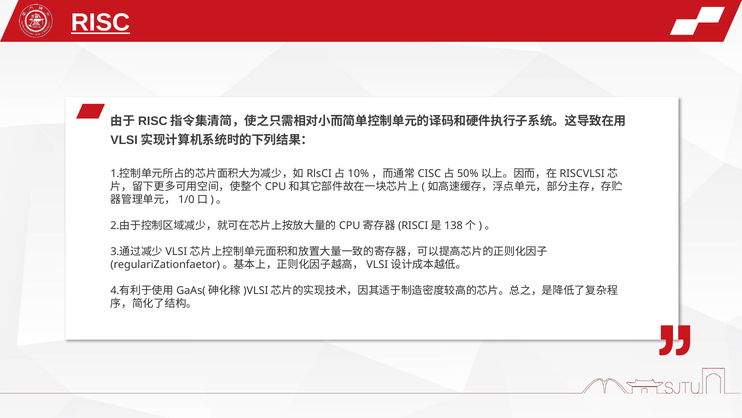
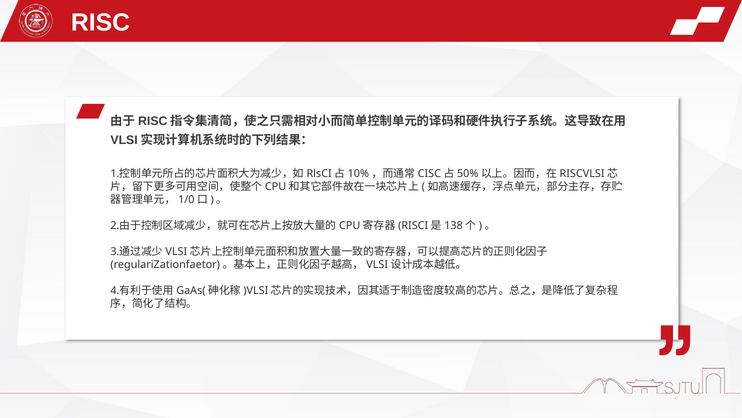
RISC underline: present -> none
